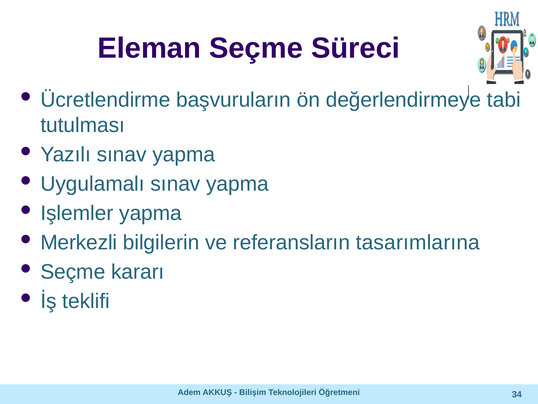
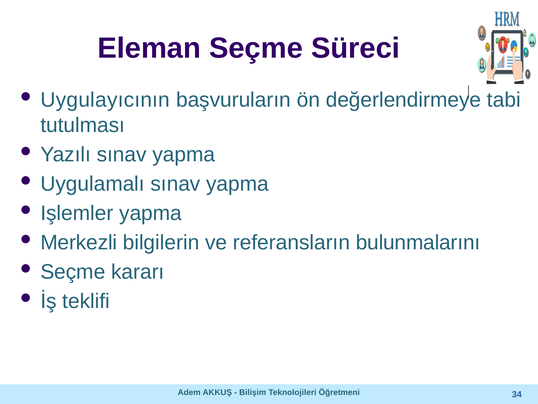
Ücretlendirme: Ücretlendirme -> Uygulayıcının
tasarımlarına: tasarımlarına -> bulunmalarını
